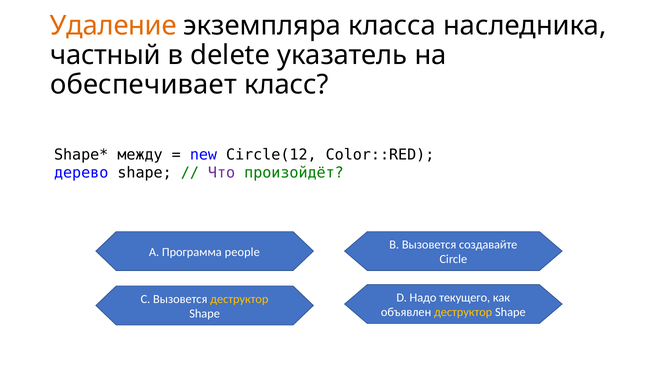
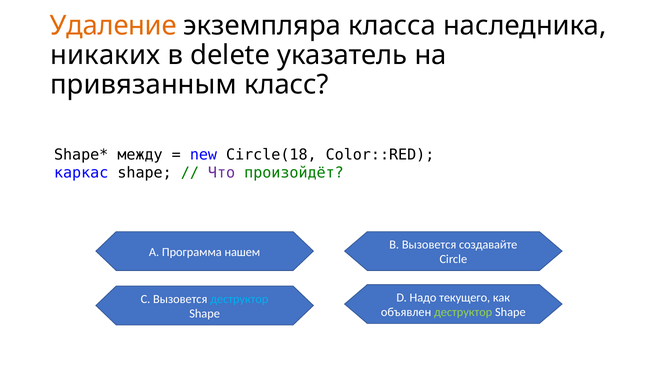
частный: частный -> никаких
обеспечивает: обеспечивает -> привязанным
Circle(12: Circle(12 -> Circle(18
дерево: дерево -> каркас
people: people -> нашем
деструктор at (239, 299) colour: yellow -> light blue
деструктор at (463, 312) colour: yellow -> light green
